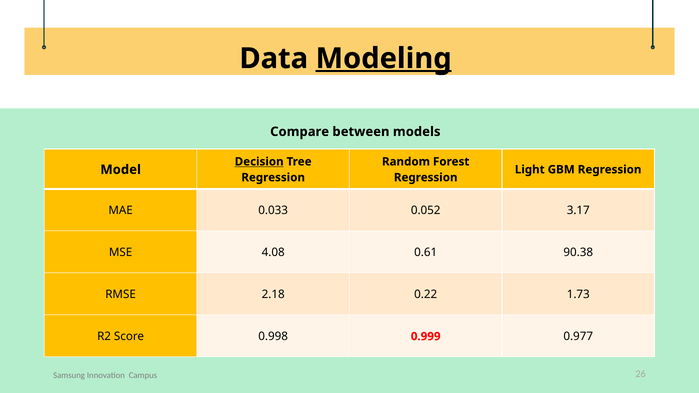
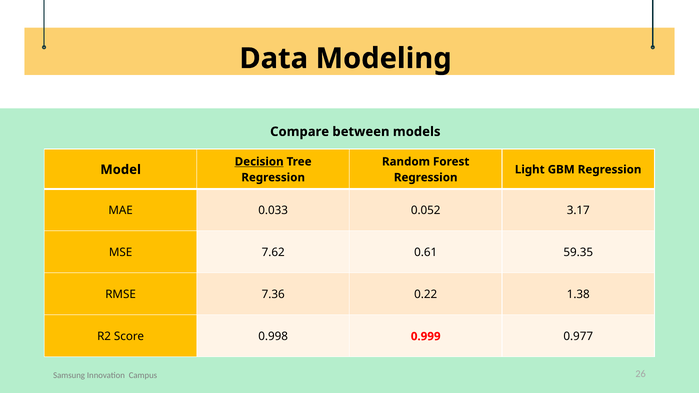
Modeling underline: present -> none
4.08: 4.08 -> 7.62
90.38: 90.38 -> 59.35
2.18: 2.18 -> 7.36
1.73: 1.73 -> 1.38
